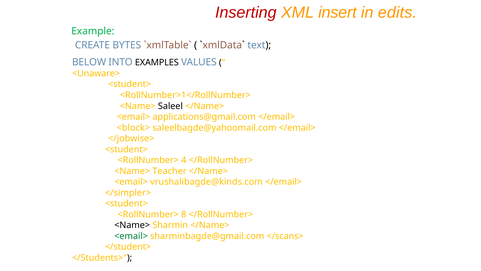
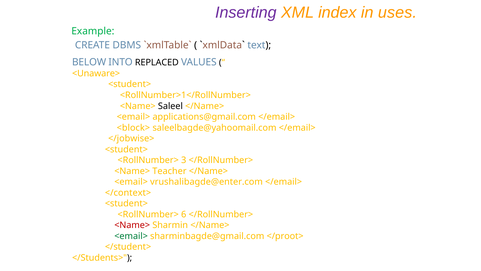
Inserting colour: red -> purple
insert: insert -> index
edits: edits -> uses
BYTES: BYTES -> DBMS
EXAMPLES: EXAMPLES -> REPLACED
4: 4 -> 3
vrushalibagde@kinds.com: vrushalibagde@kinds.com -> vrushalibagde@enter.com
</simpler>: </simpler> -> </context>
8: 8 -> 6
<Name> at (132, 225) colour: black -> red
</scans>: </scans> -> </proot>
